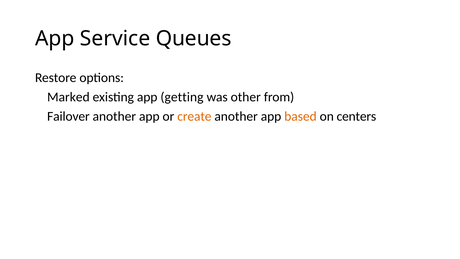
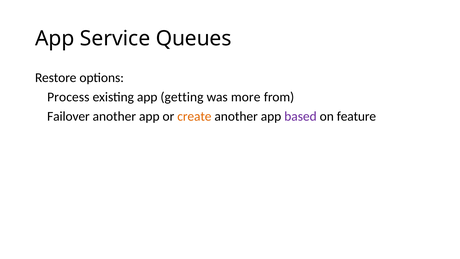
Marked: Marked -> Process
other: other -> more
based colour: orange -> purple
centers: centers -> feature
